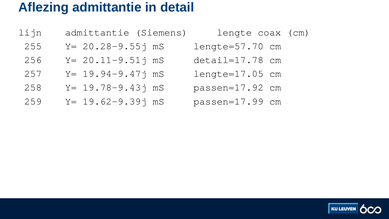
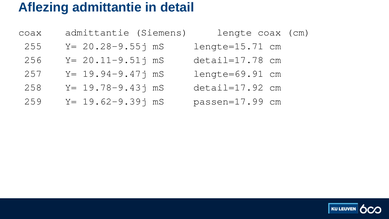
lijn at (30, 32): lijn -> coax
lengte=57.70: lengte=57.70 -> lengte=15.71
lengte=17.05: lengte=17.05 -> lengte=69.91
passen=17.92: passen=17.92 -> detail=17.92
